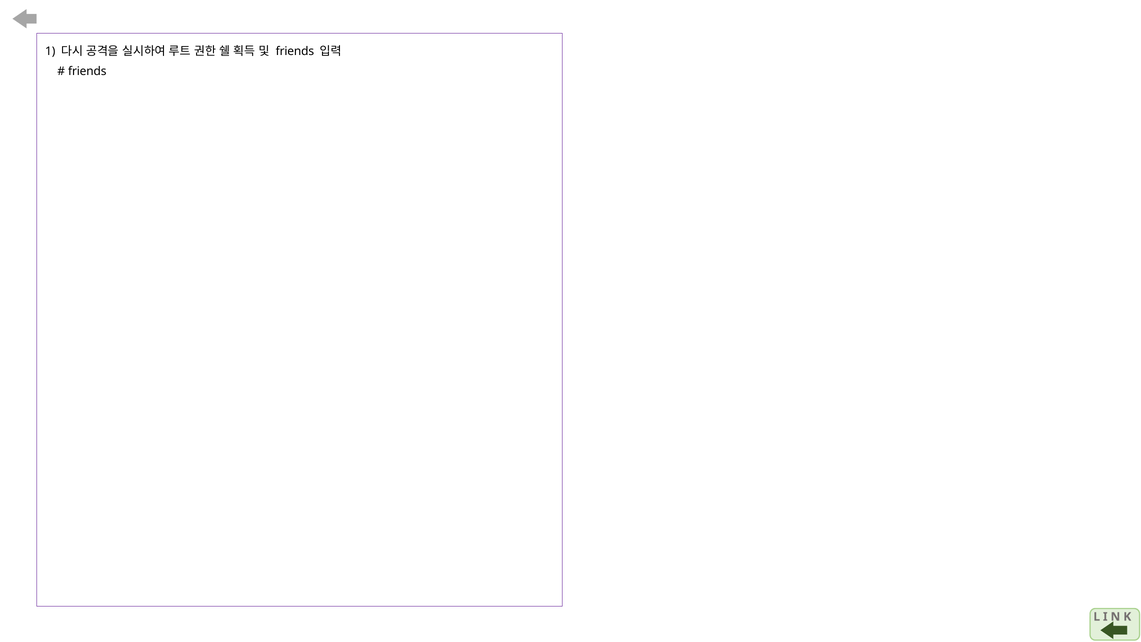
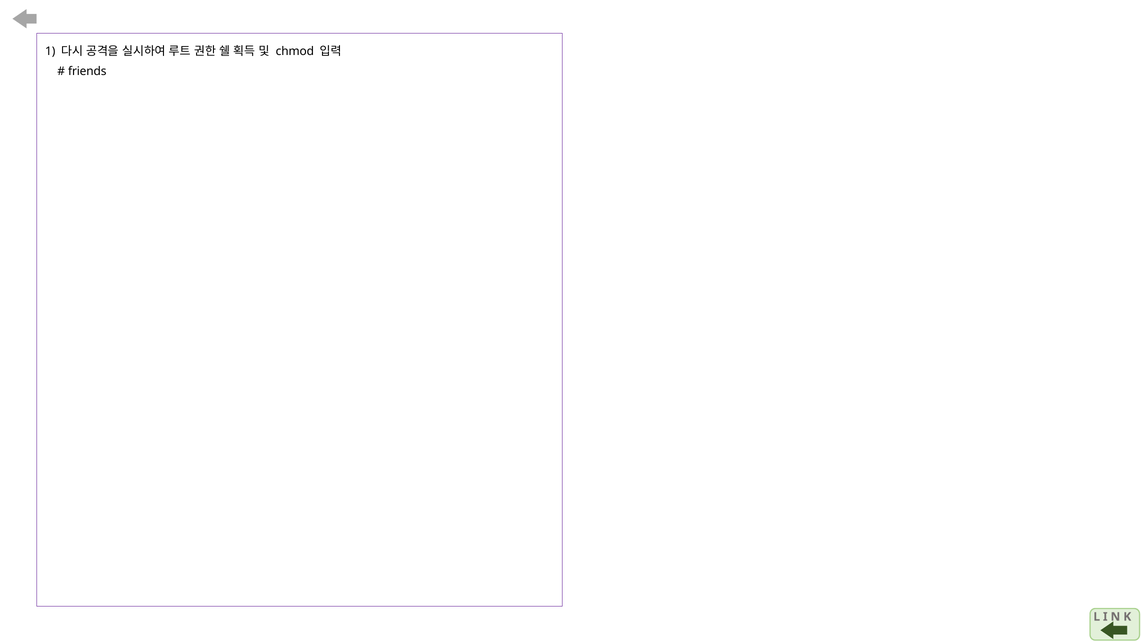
friends at (295, 51): friends -> chmod
